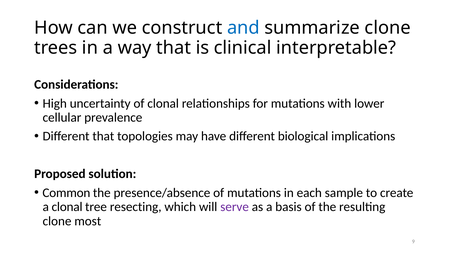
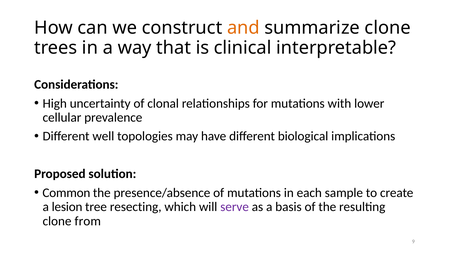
and colour: blue -> orange
Different that: that -> well
a clonal: clonal -> lesion
most: most -> from
